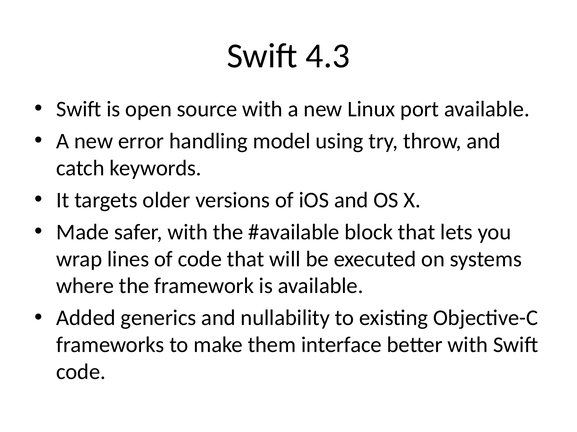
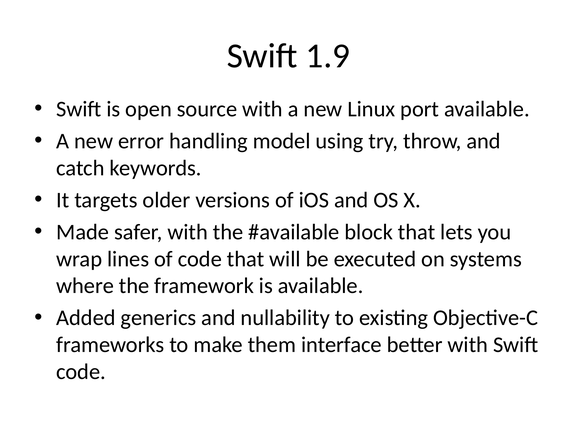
4.3: 4.3 -> 1.9
